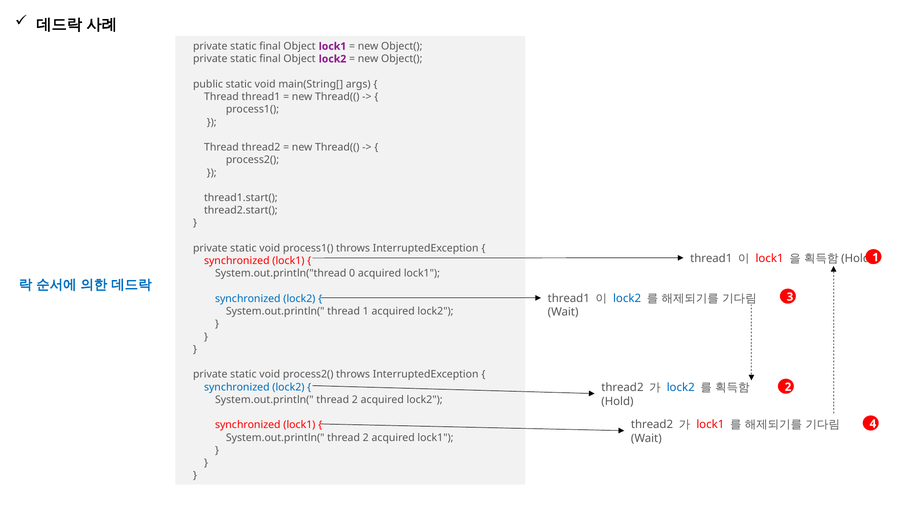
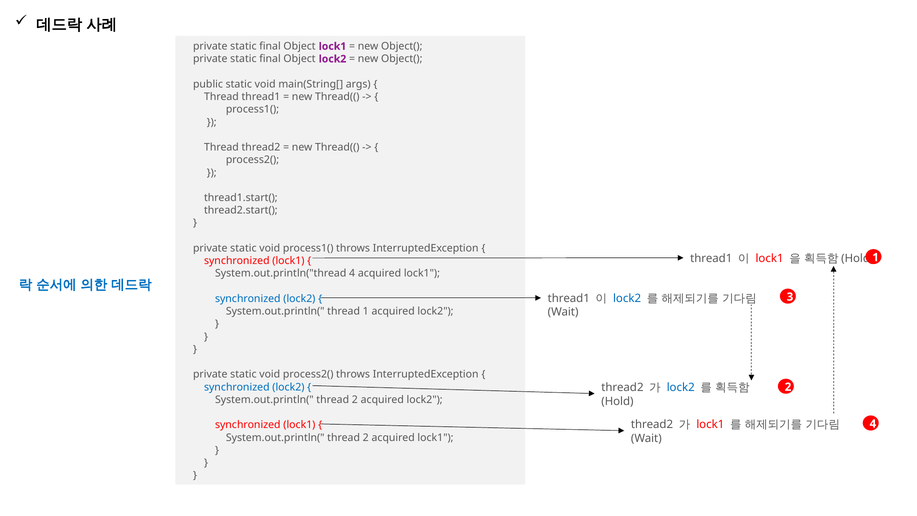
System.out.println("thread 0: 0 -> 4
